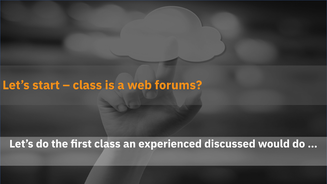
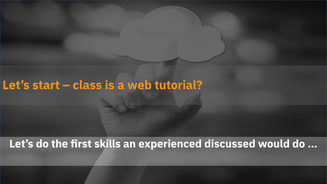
forums: forums -> tutorial
first class: class -> skills
